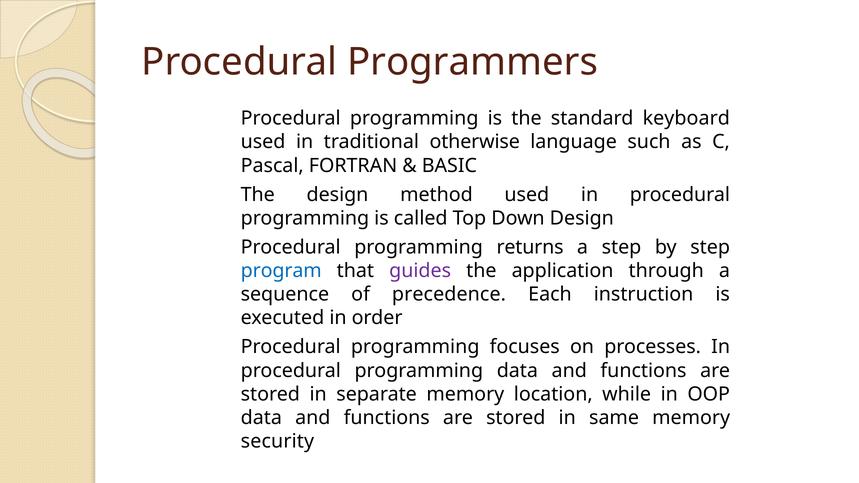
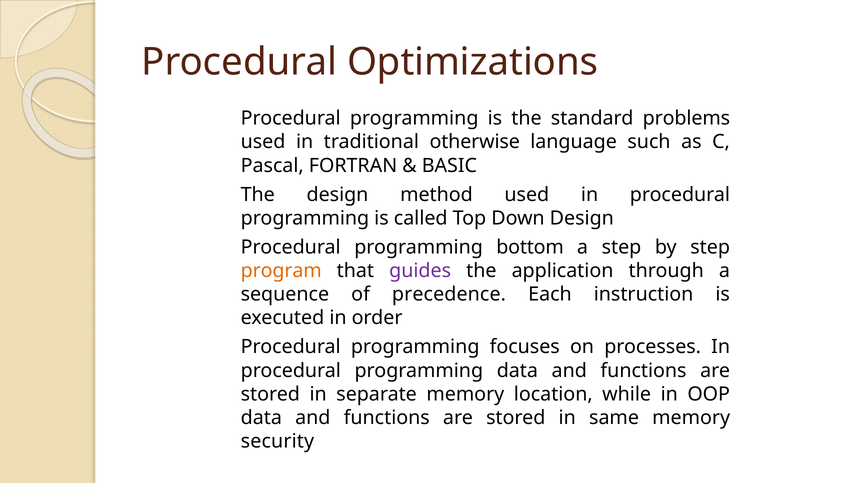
Programmers: Programmers -> Optimizations
keyboard: keyboard -> problems
returns: returns -> bottom
program colour: blue -> orange
